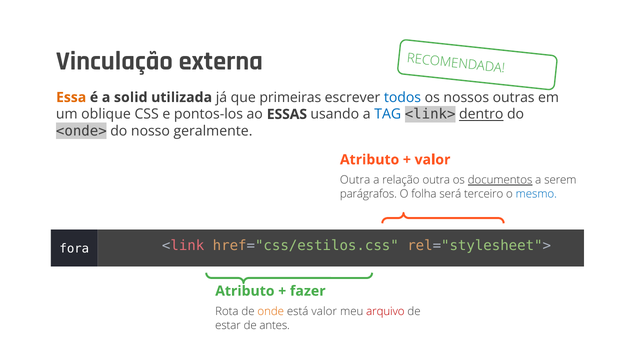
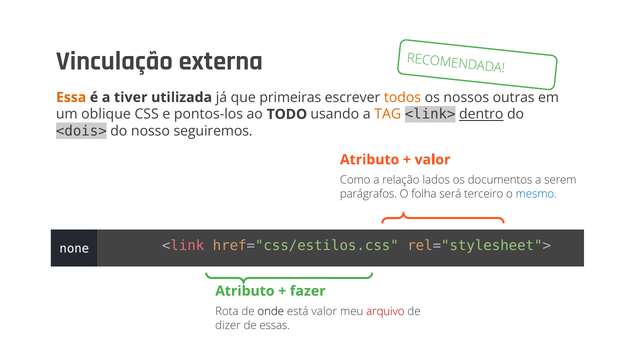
solid: solid -> tiver
todos colour: blue -> orange
ESSAS: ESSAS -> TODO
TAG colour: blue -> orange
<onde>: <onde> -> <dois>
geralmente: geralmente -> seguiremos
Outra at (355, 180): Outra -> Como
relação outra: outra -> lados
documentos underline: present -> none
fora: fora -> none
onde colour: orange -> black
estar: estar -> dizer
antes: antes -> essas
